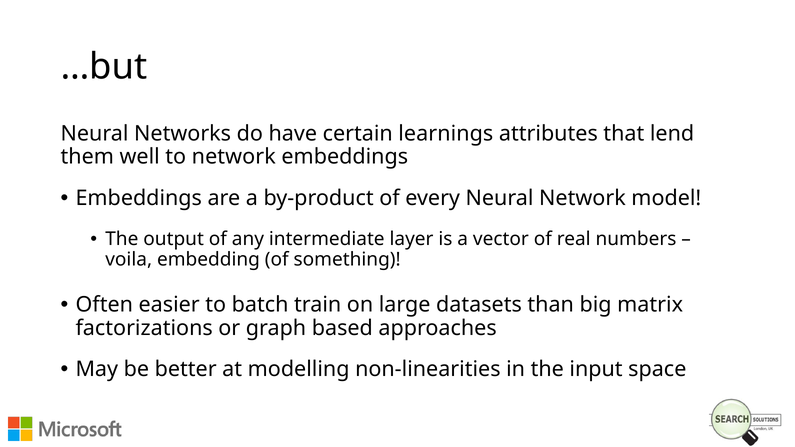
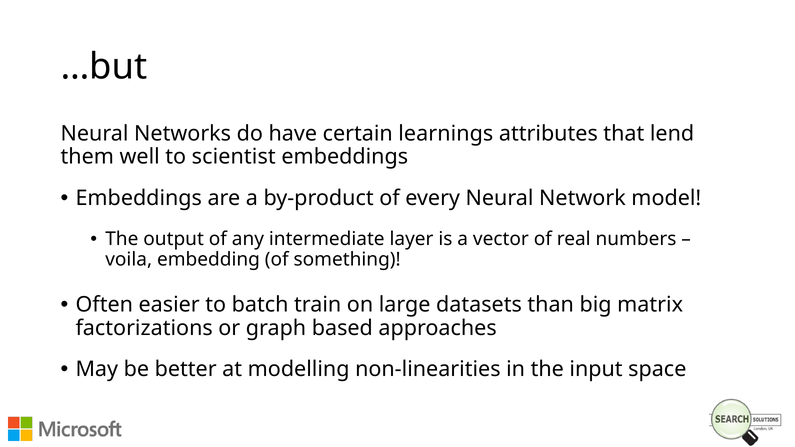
to network: network -> scientist
